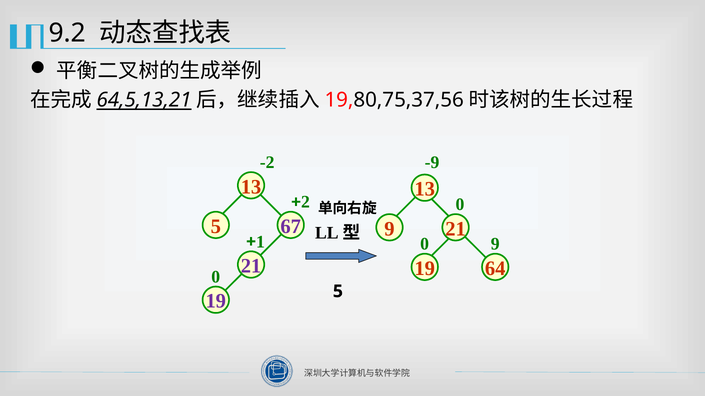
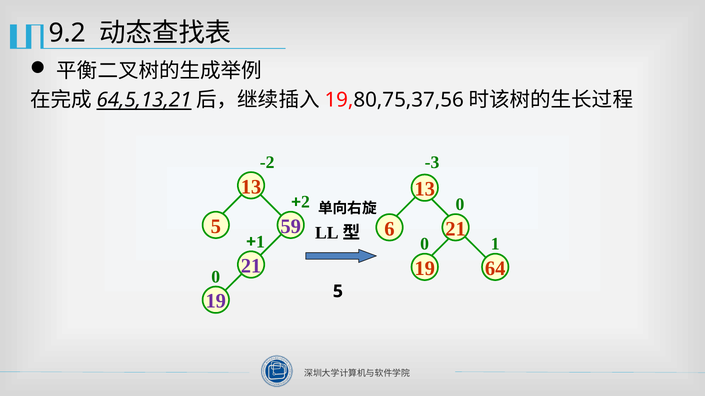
-9: -9 -> -3
67: 67 -> 59
9 at (389, 229): 9 -> 6
0 9: 9 -> 1
